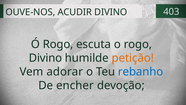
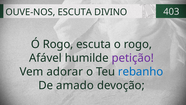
OUVE-NOS ACUDIR: ACUDIR -> ESCUTA
Divino at (45, 58): Divino -> Afável
petição colour: orange -> purple
encher: encher -> amado
